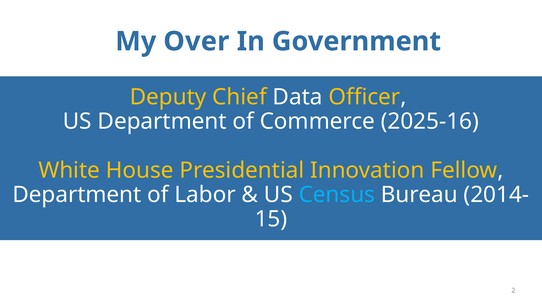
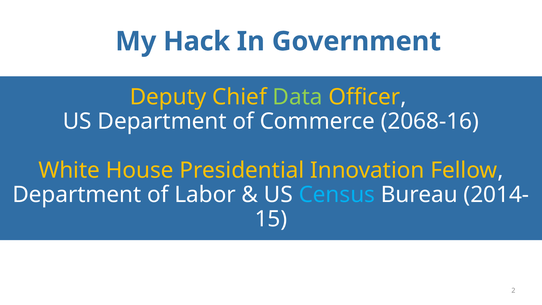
Over: Over -> Hack
Data colour: white -> light green
2025-16: 2025-16 -> 2068-16
